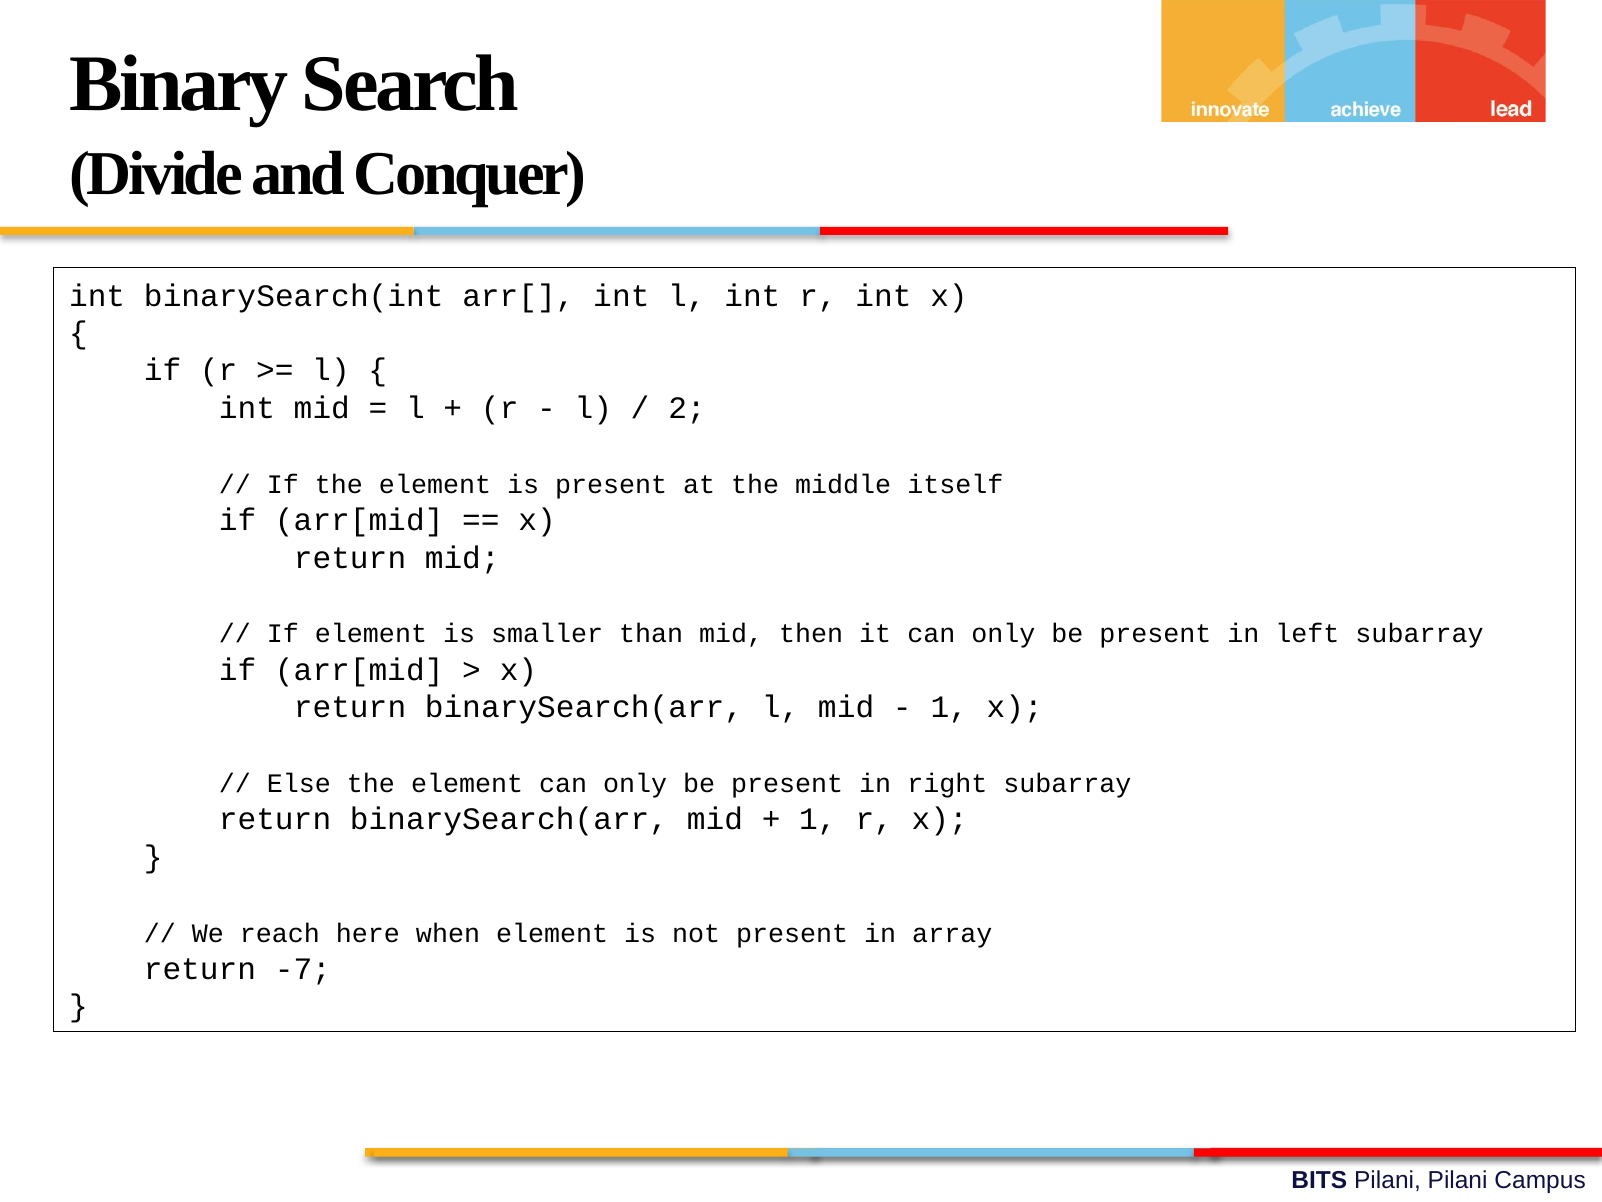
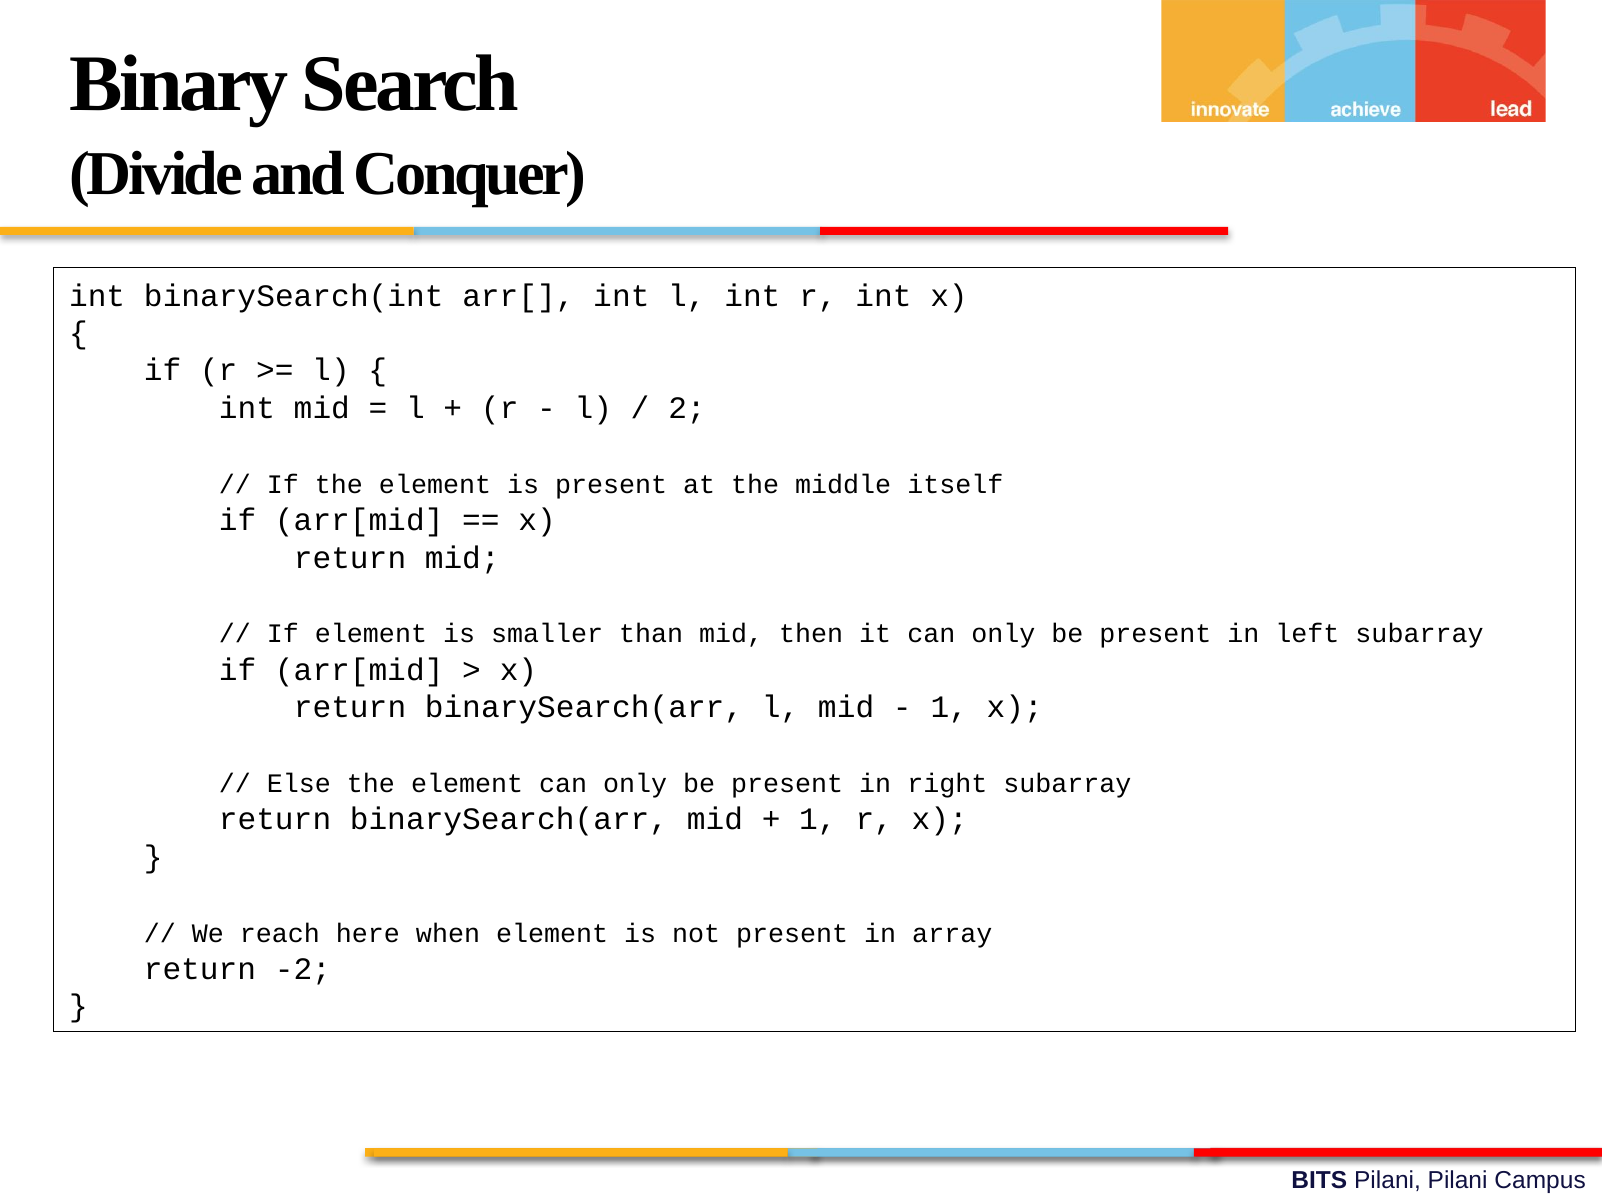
-7: -7 -> -2
